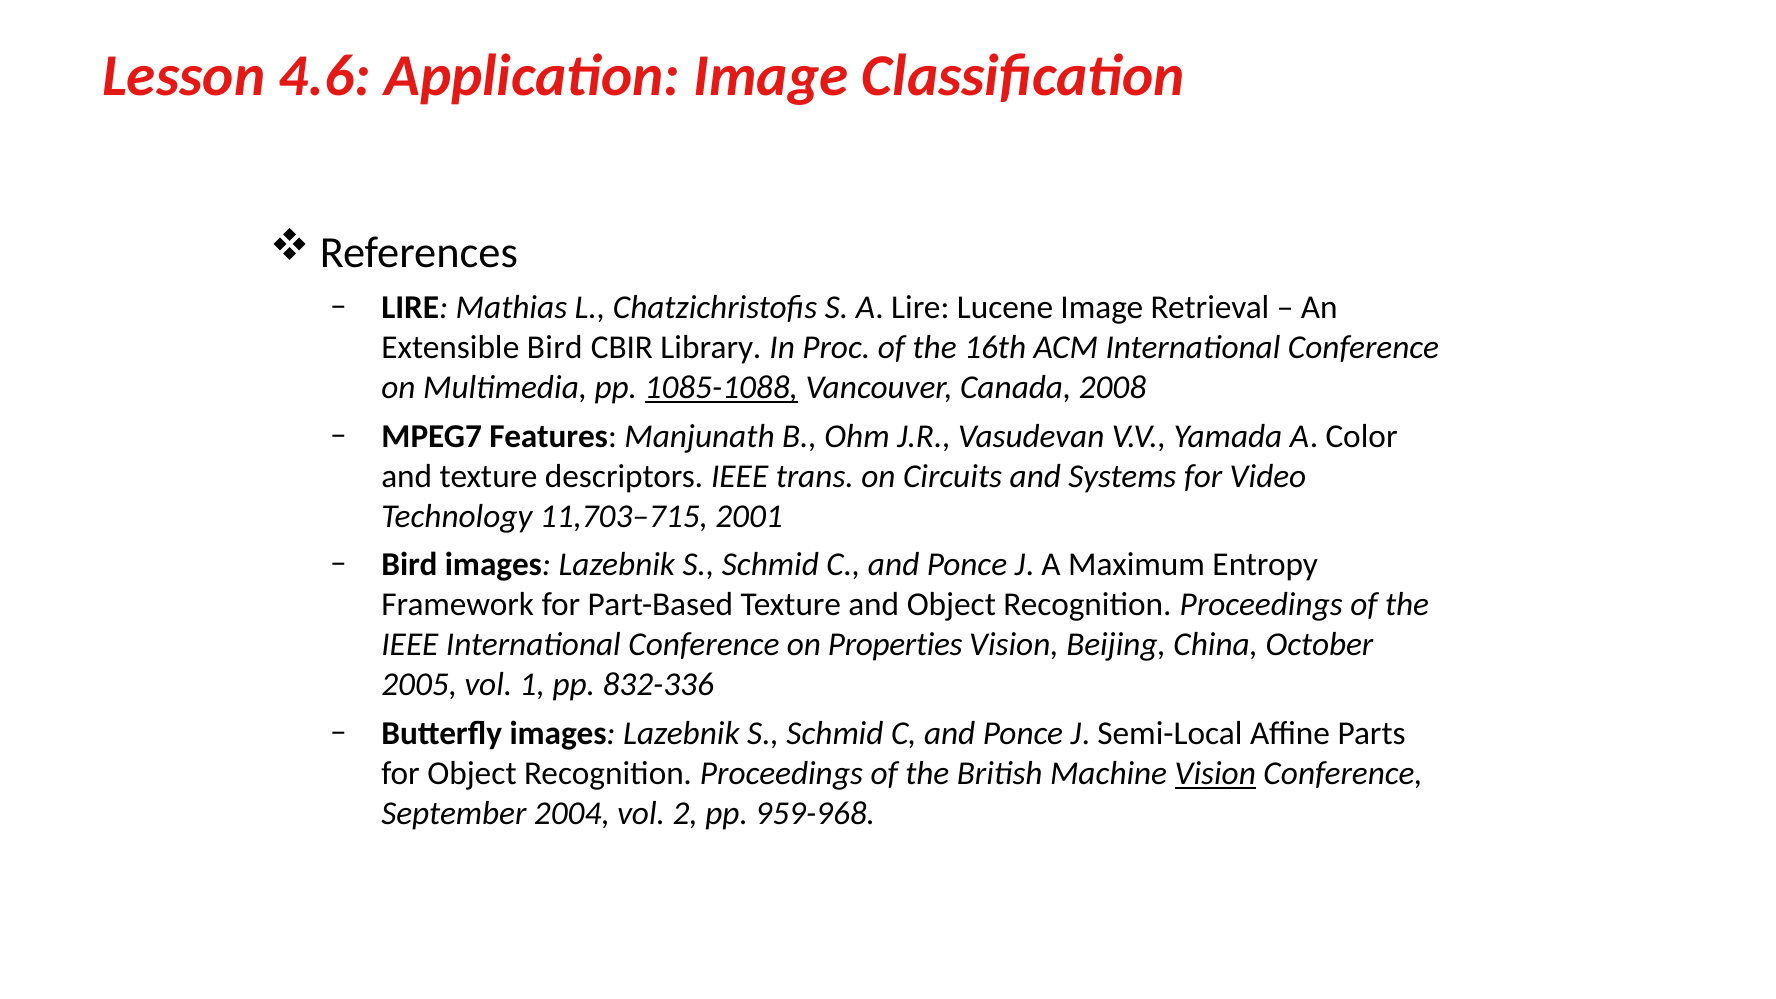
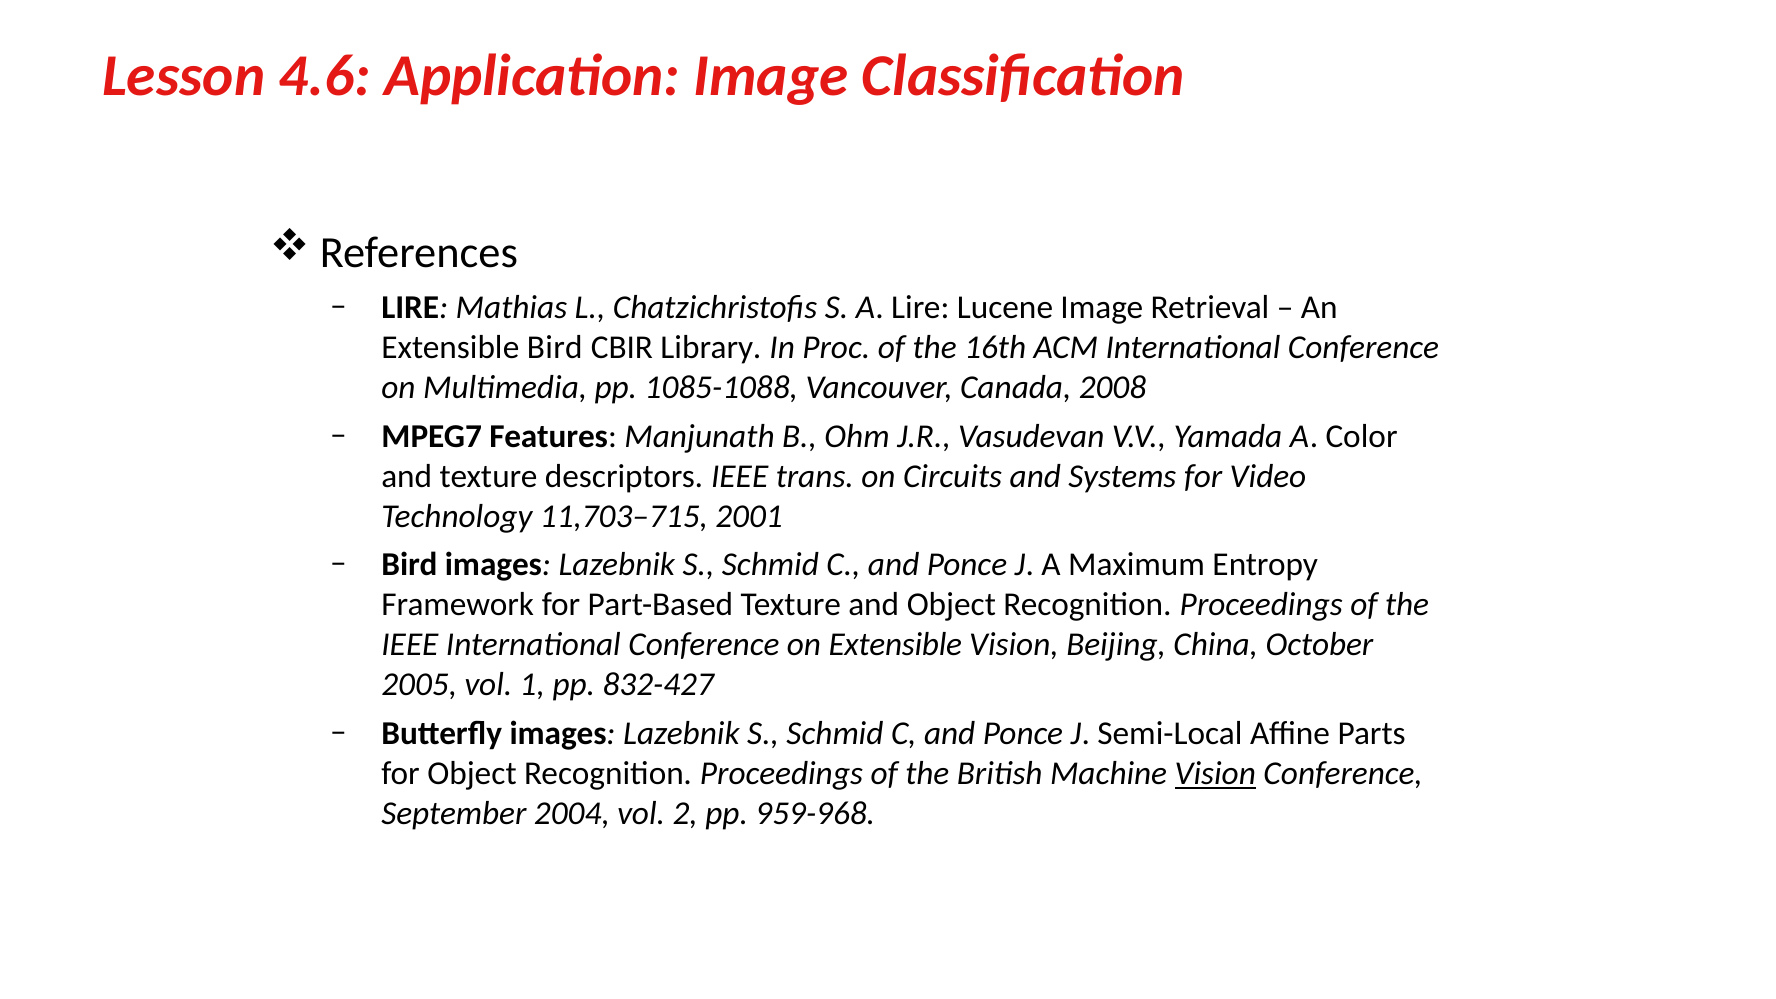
1085-1088 underline: present -> none
on Properties: Properties -> Extensible
832-336: 832-336 -> 832-427
